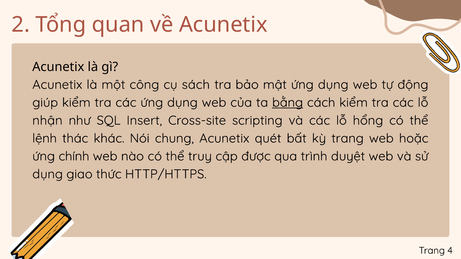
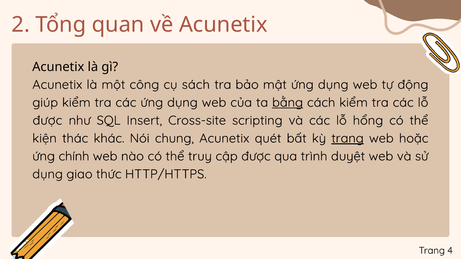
nhận at (47, 121): nhận -> được
lệnh: lệnh -> kiện
trang at (348, 138) underline: none -> present
